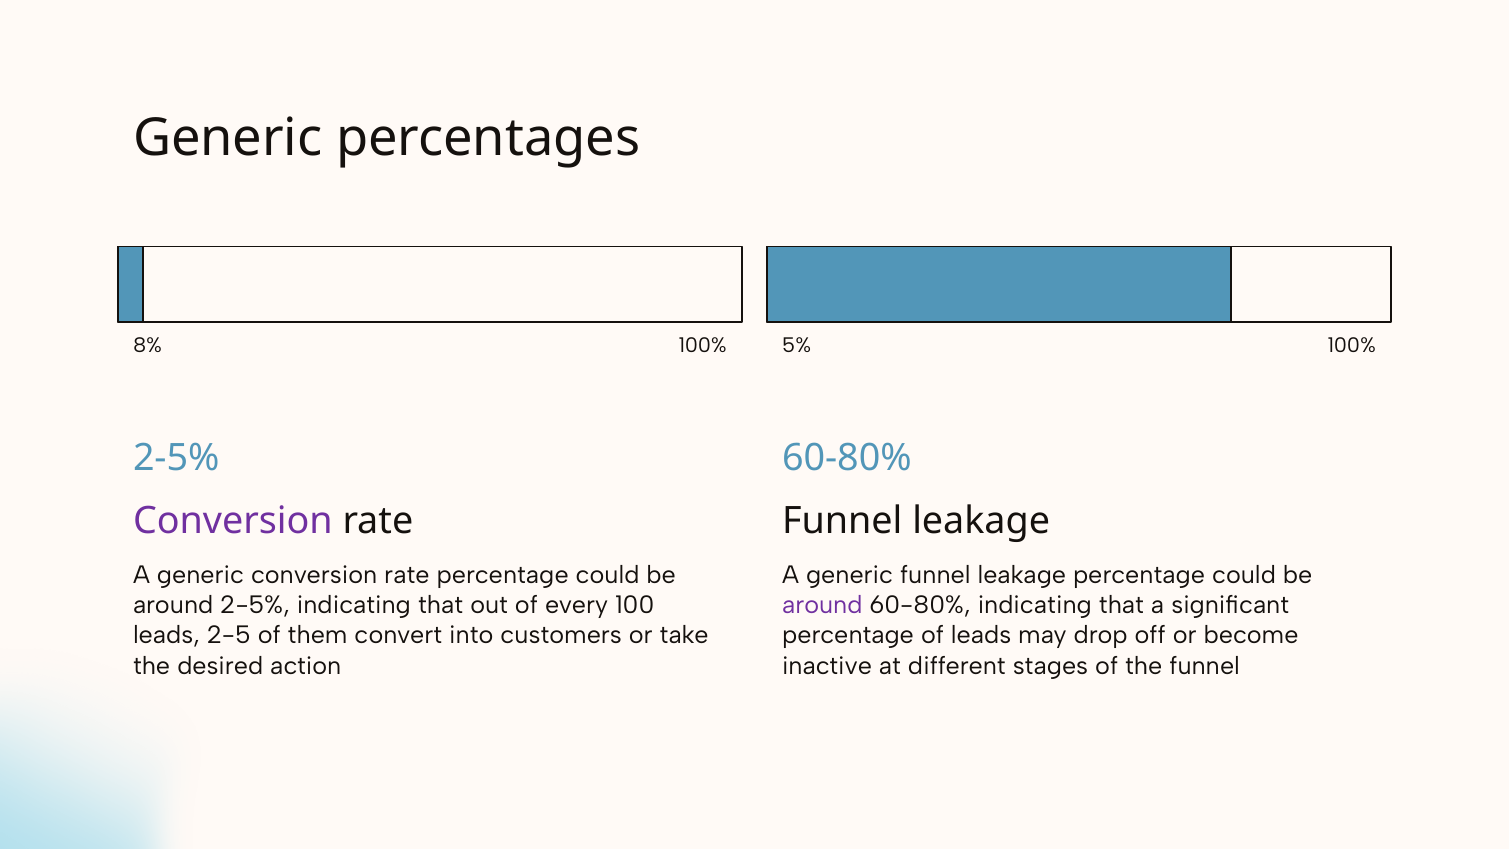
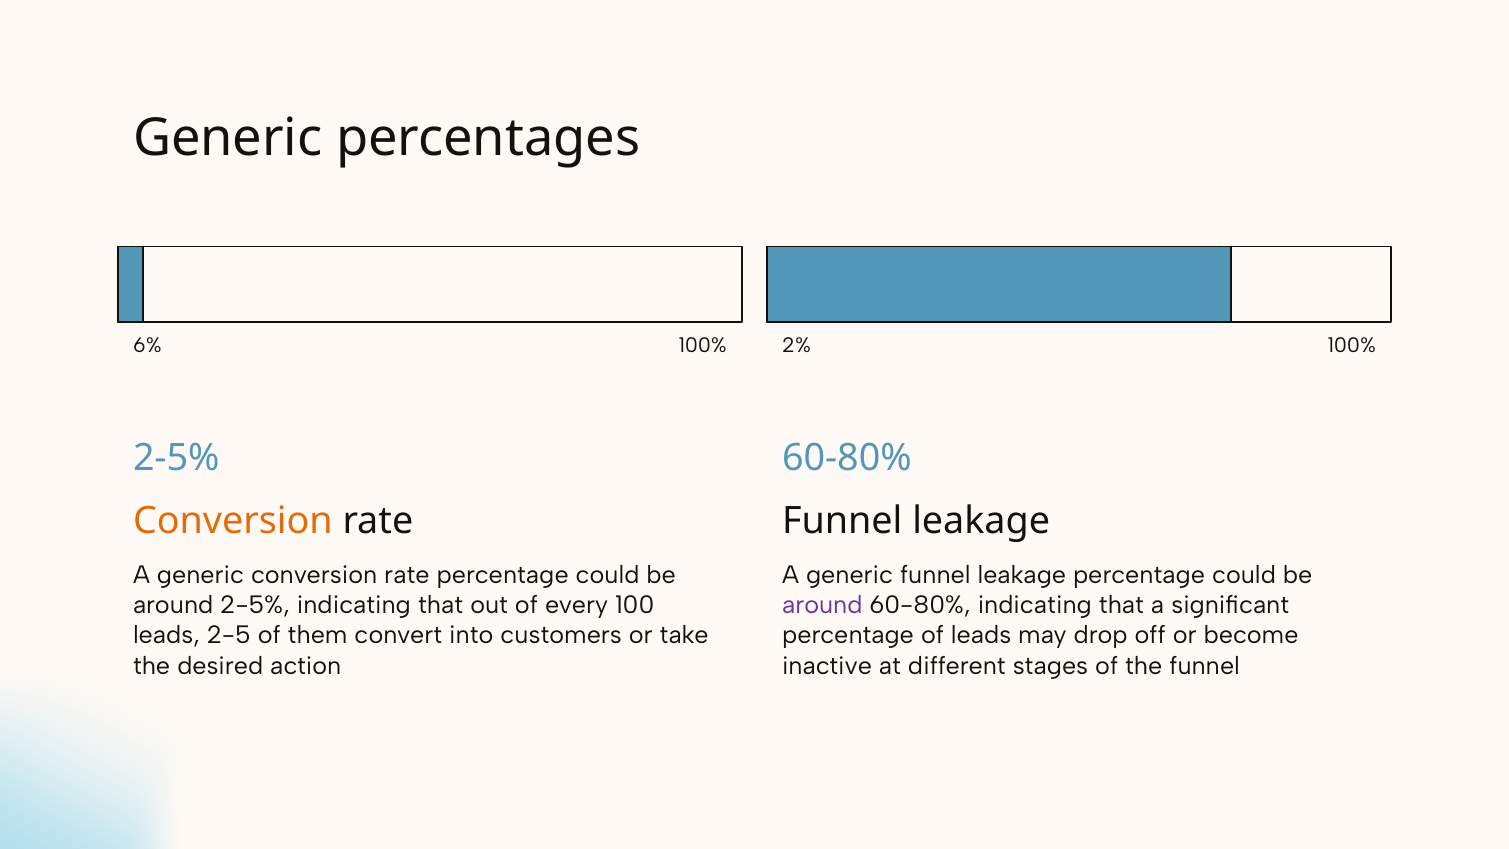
8%: 8% -> 6%
5%: 5% -> 2%
Conversion at (233, 521) colour: purple -> orange
